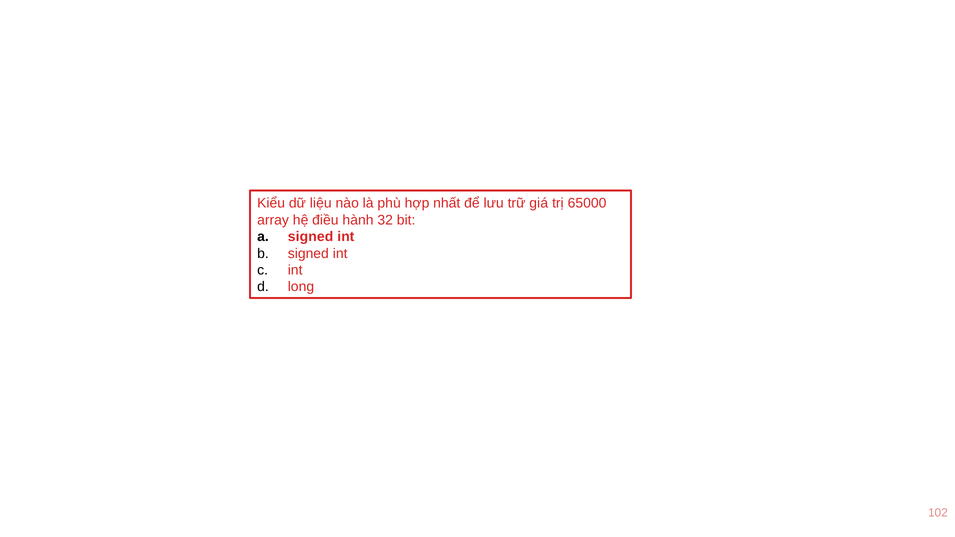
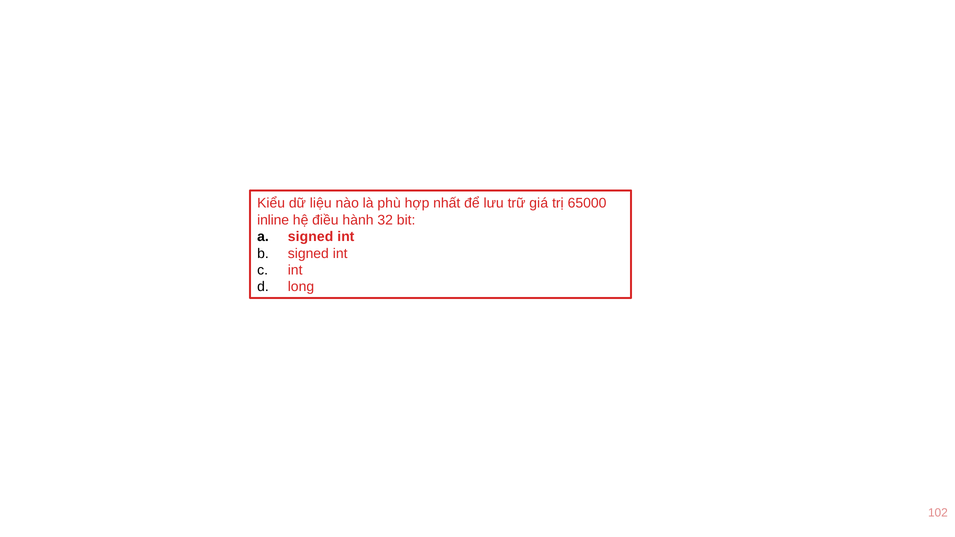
array: array -> inline
